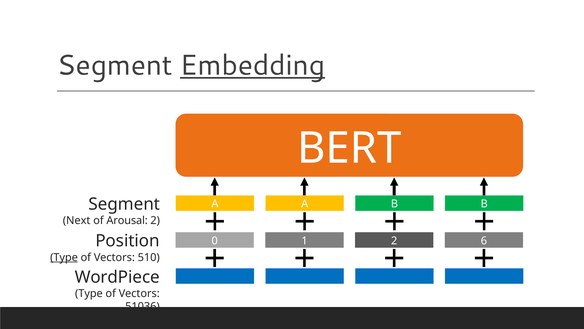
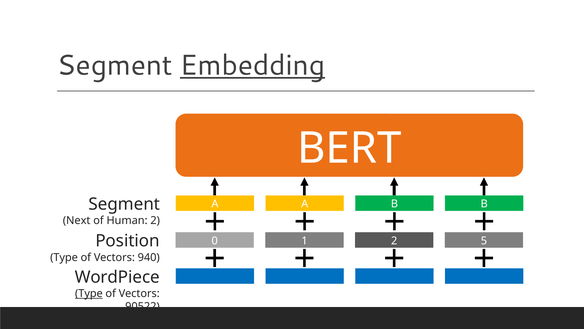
Arousal: Arousal -> Human
6: 6 -> 5
Type at (64, 257) underline: present -> none
510: 510 -> 940
Type at (89, 293) underline: none -> present
51036: 51036 -> 90522
